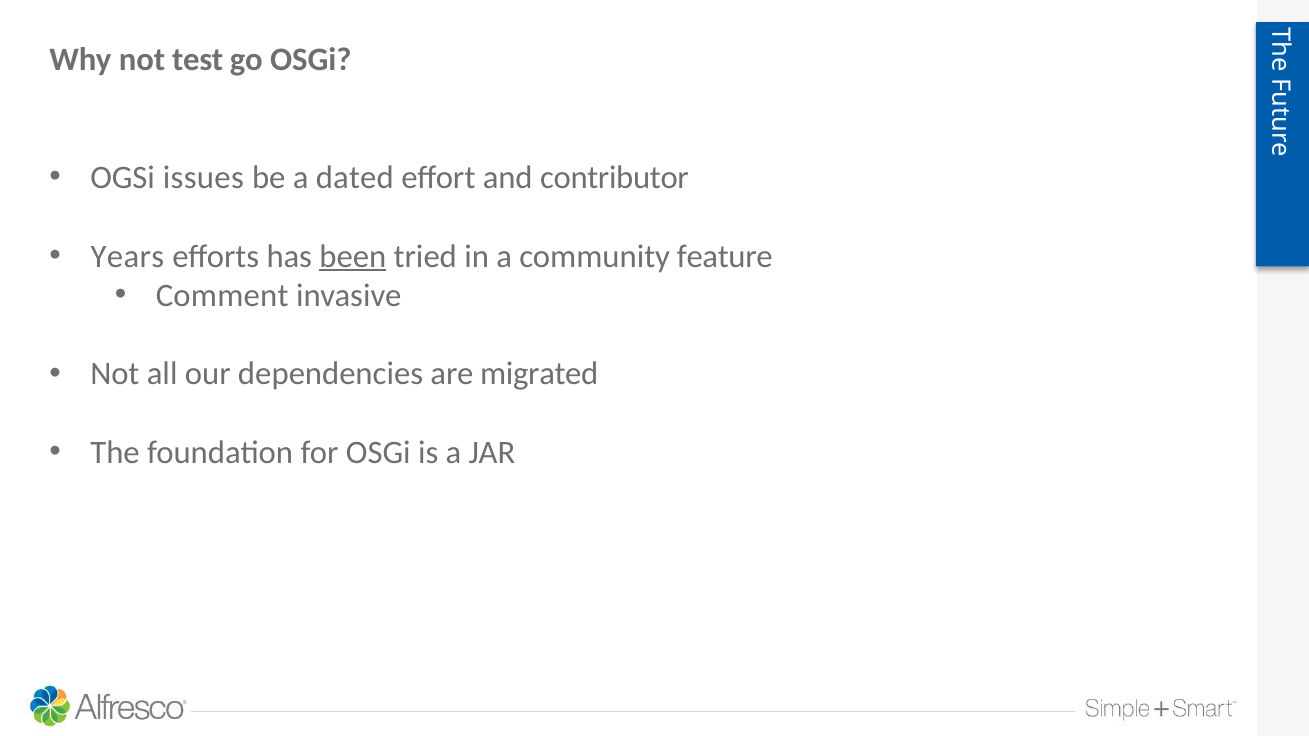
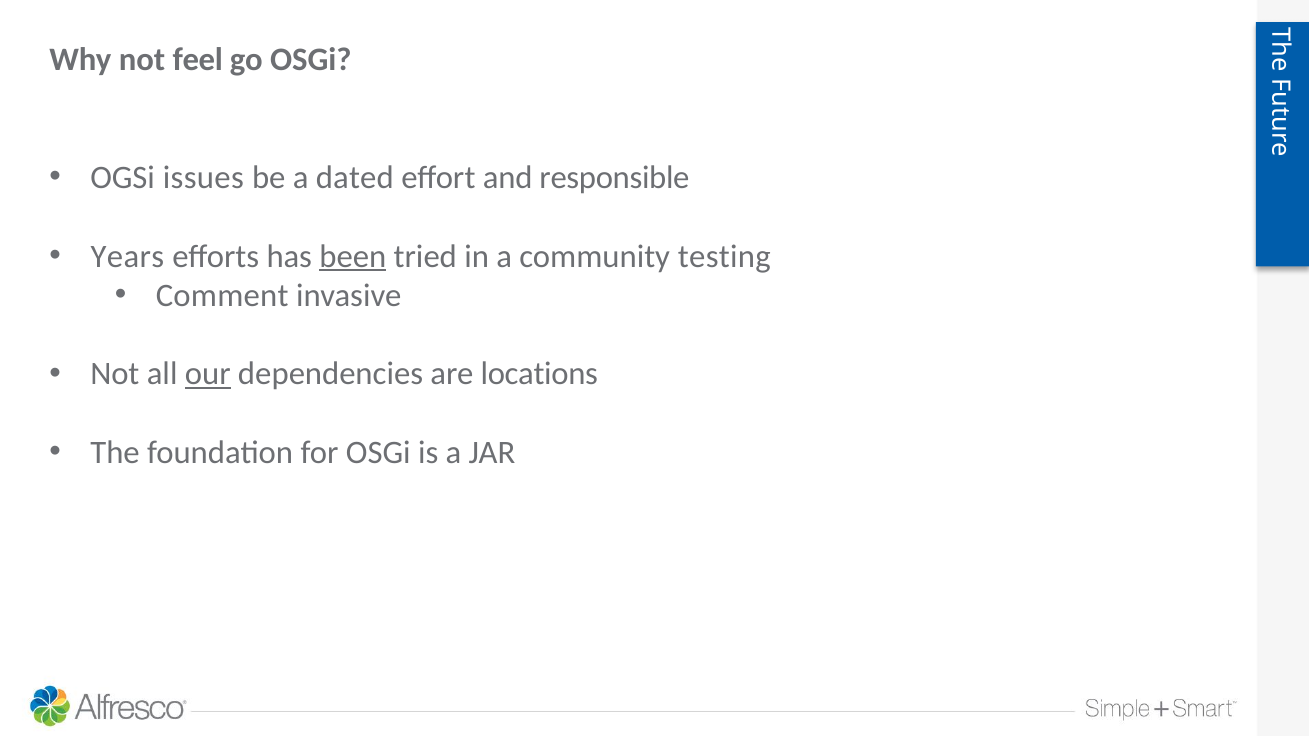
test: test -> feel
contributor: contributor -> responsible
feature: feature -> testing
our underline: none -> present
migrated: migrated -> locations
